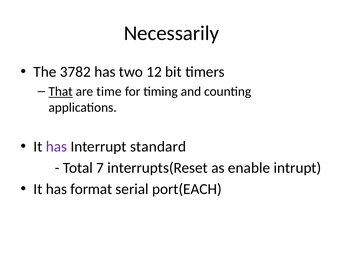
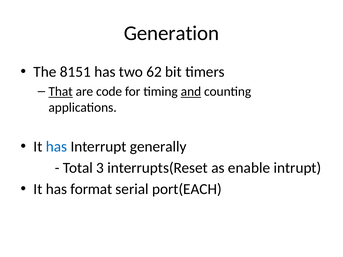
Necessarily: Necessarily -> Generation
3782: 3782 -> 8151
12: 12 -> 62
time: time -> code
and underline: none -> present
has at (56, 147) colour: purple -> blue
standard: standard -> generally
7: 7 -> 3
